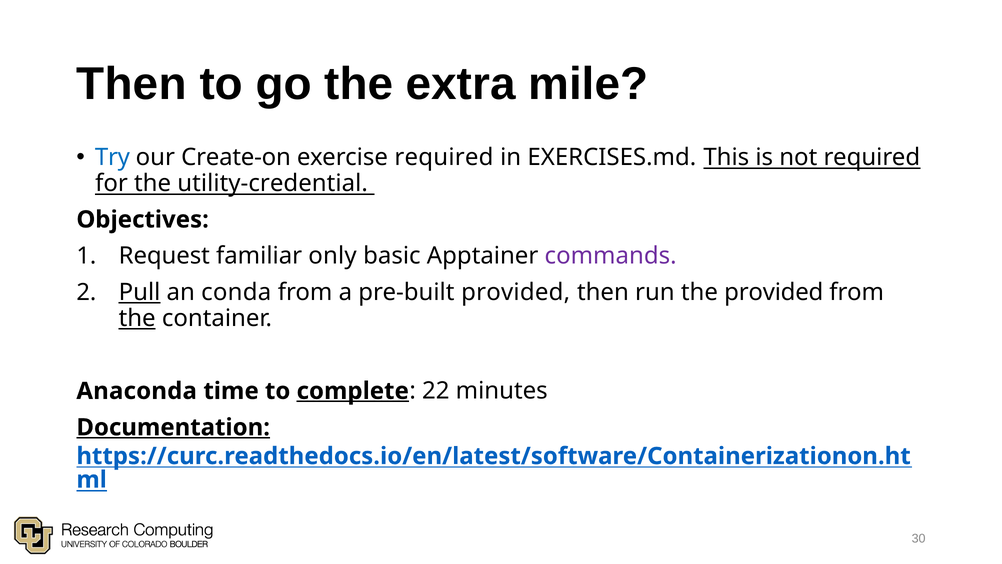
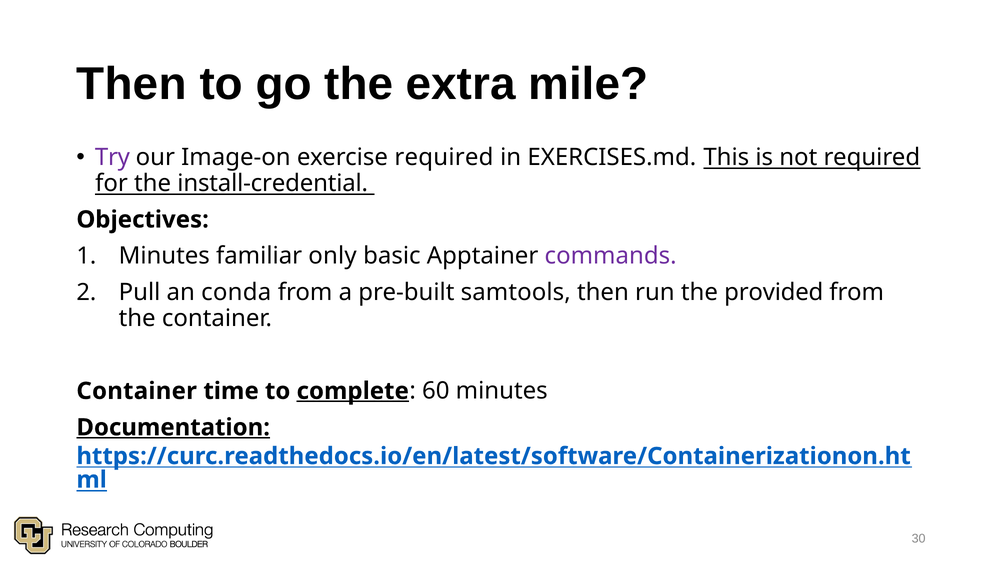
Try colour: blue -> purple
Create-on: Create-on -> Image-on
utility-credential: utility-credential -> install-credential
Request at (164, 256): Request -> Minutes
Pull underline: present -> none
pre-built provided: provided -> samtools
the at (137, 318) underline: present -> none
Anaconda at (137, 391): Anaconda -> Container
22: 22 -> 60
